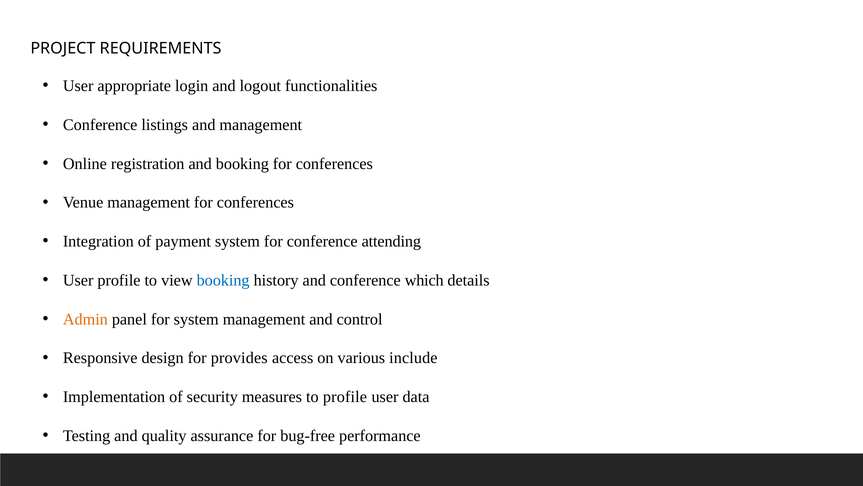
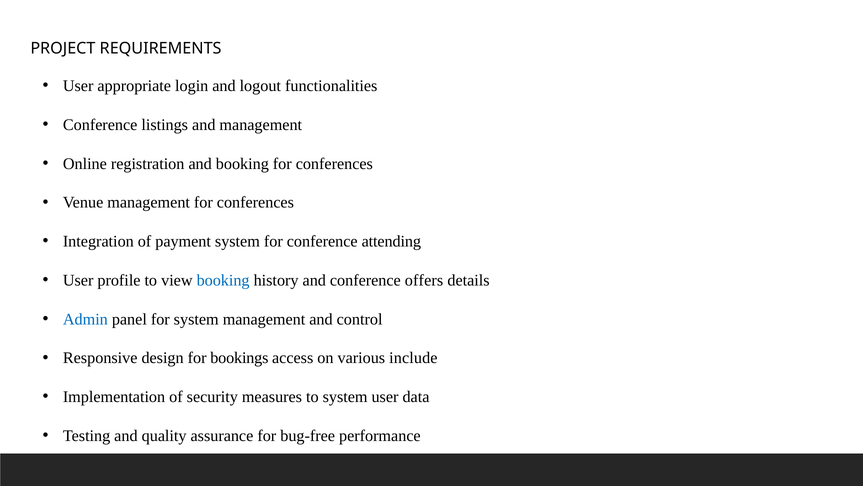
which: which -> offers
Admin colour: orange -> blue
provides: provides -> bookings
to profile: profile -> system
